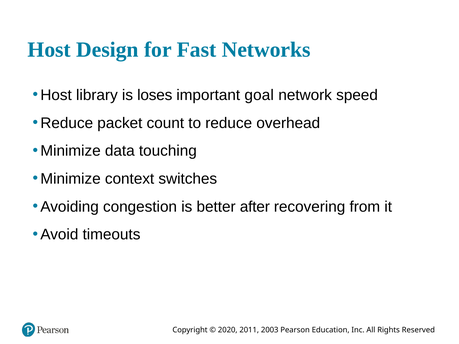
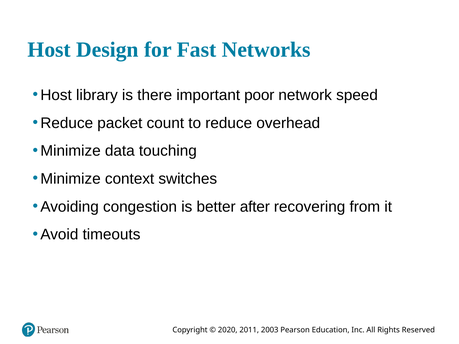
loses: loses -> there
goal: goal -> poor
